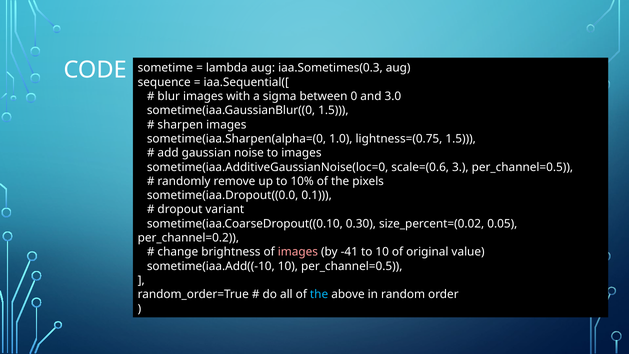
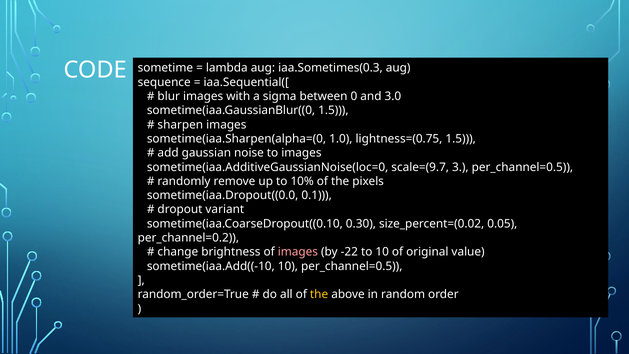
scale=(0.6: scale=(0.6 -> scale=(9.7
-41: -41 -> -22
the at (319, 294) colour: light blue -> yellow
